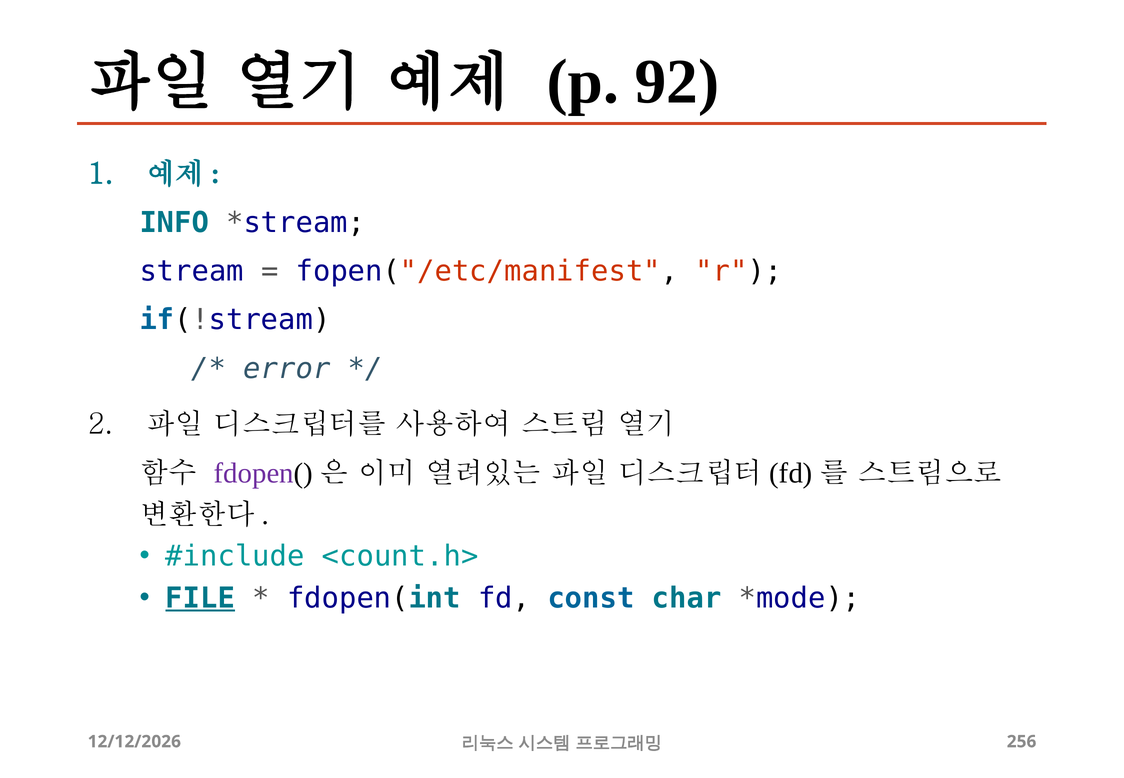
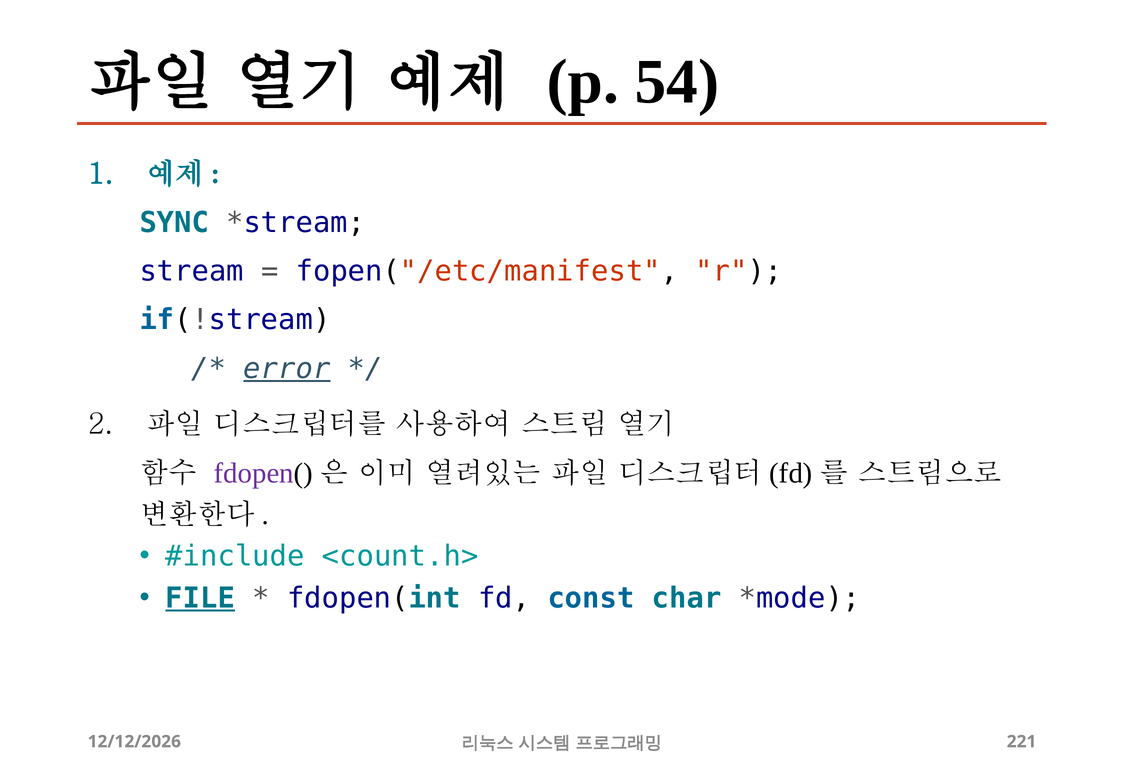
92: 92 -> 54
INFO: INFO -> SYNC
error underline: none -> present
256: 256 -> 221
